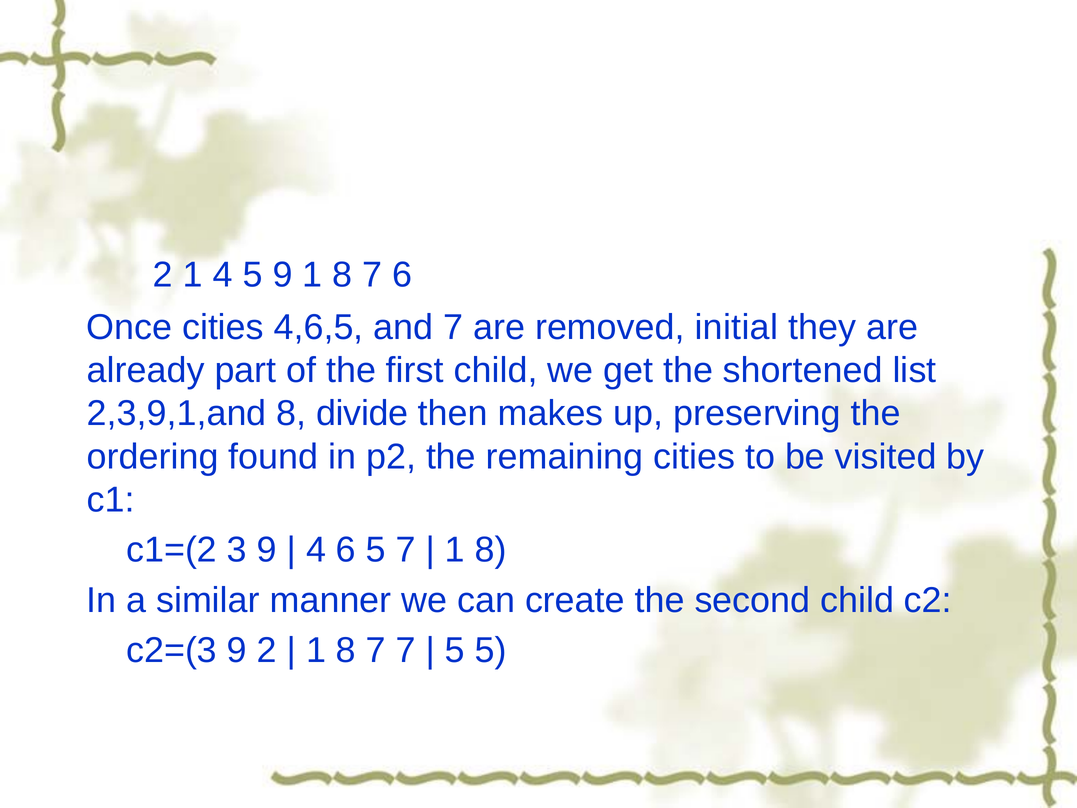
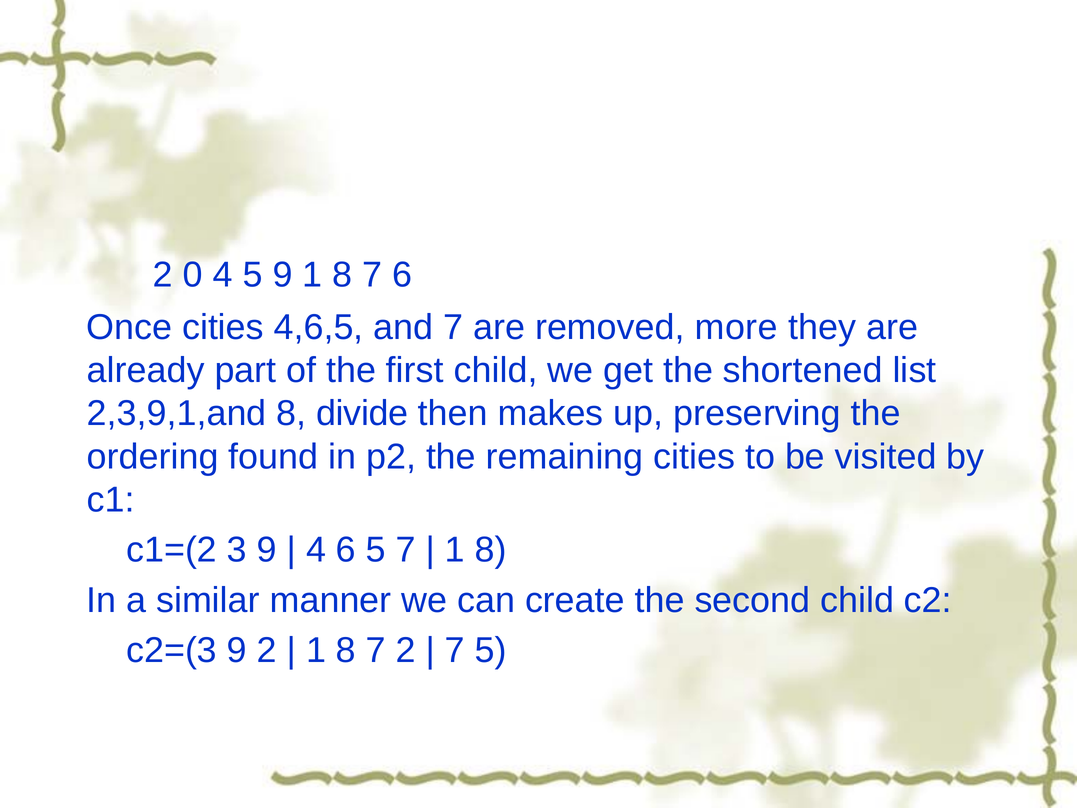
2 1: 1 -> 0
initial: initial -> more
7 7: 7 -> 2
5 at (455, 650): 5 -> 7
